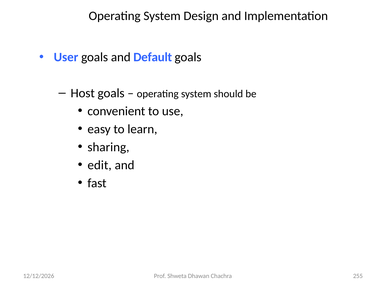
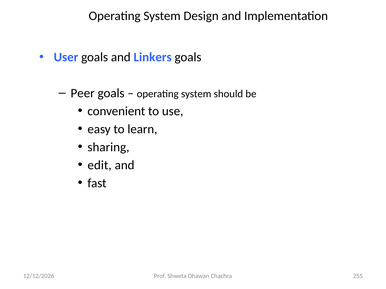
Default: Default -> Linkers
Host: Host -> Peer
